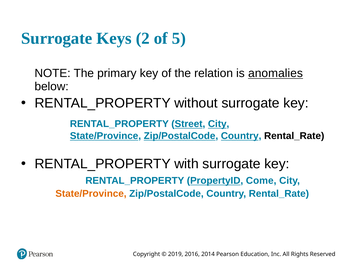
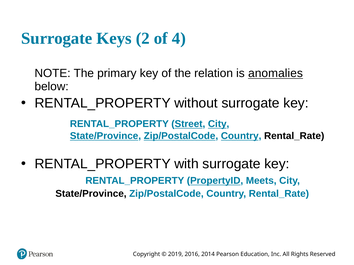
5: 5 -> 4
Come: Come -> Meets
State/Province at (91, 194) colour: orange -> black
